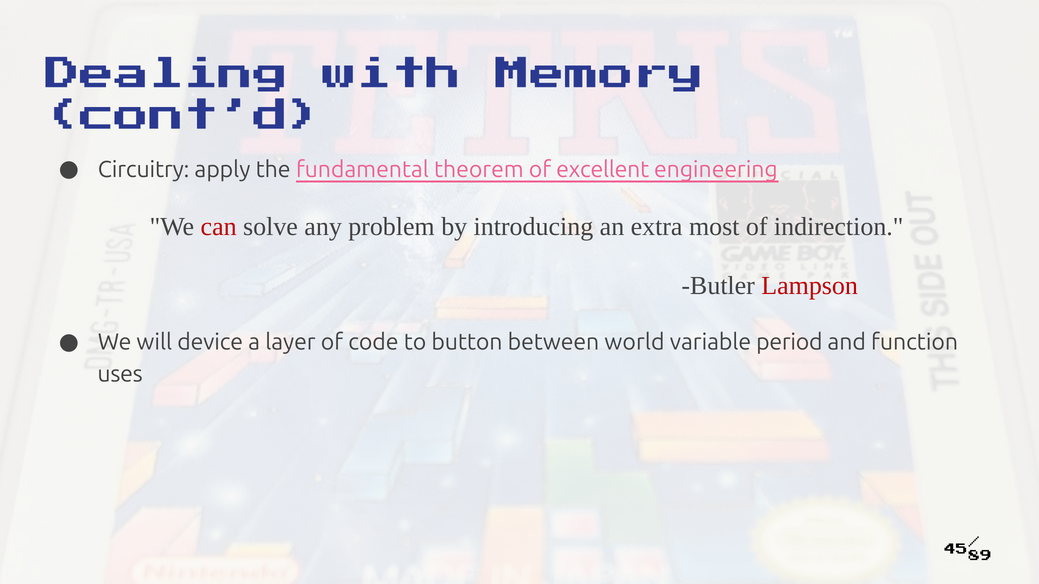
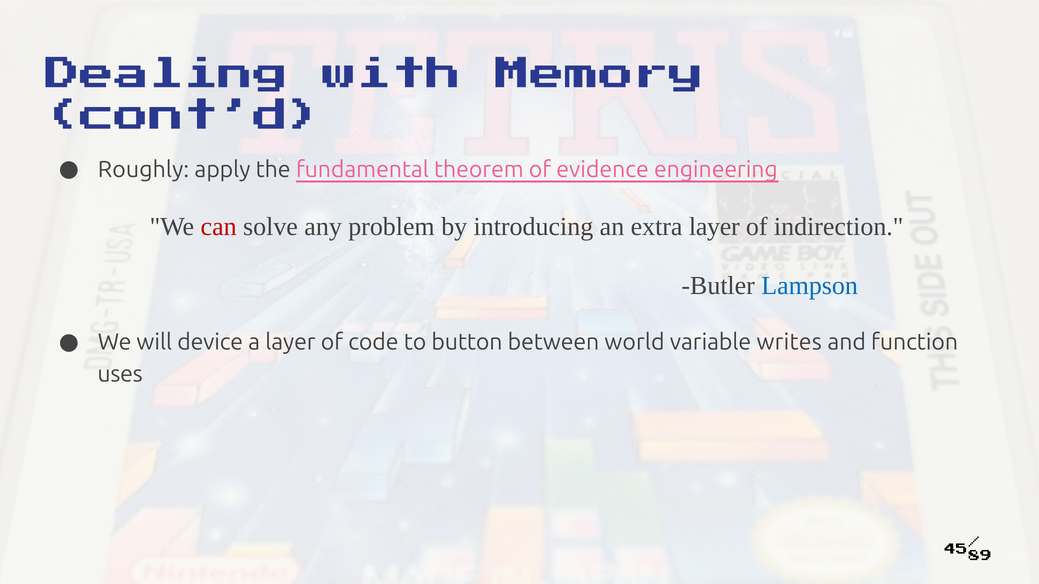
Circuitry: Circuitry -> Roughly
excellent: excellent -> evidence
extra most: most -> layer
Lampson colour: red -> blue
period: period -> writes
